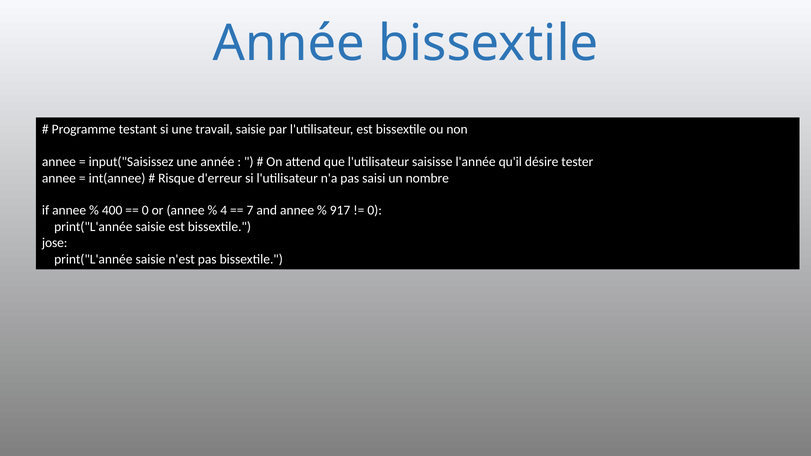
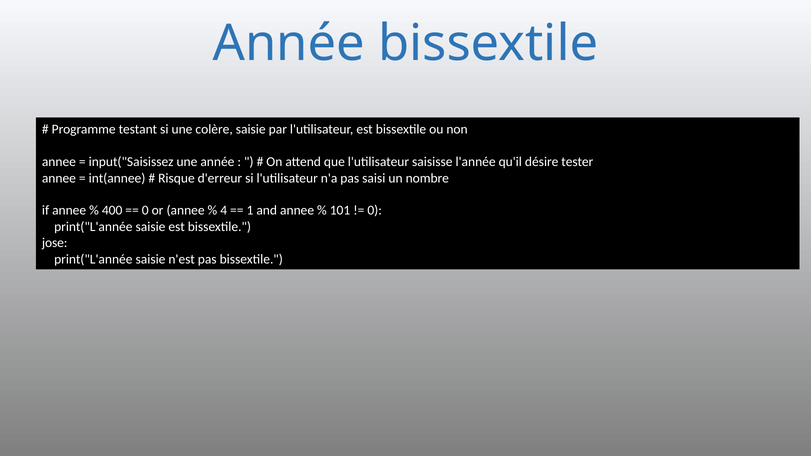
travail: travail -> colère
7: 7 -> 1
917: 917 -> 101
